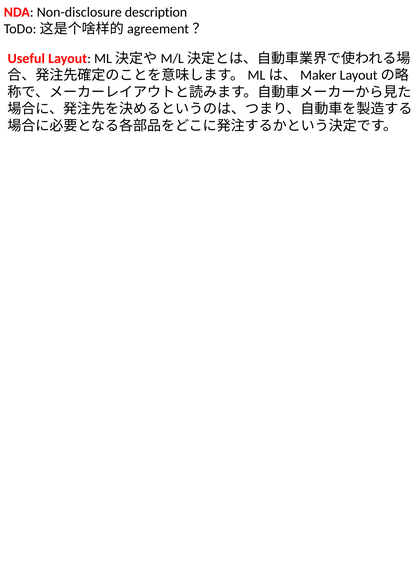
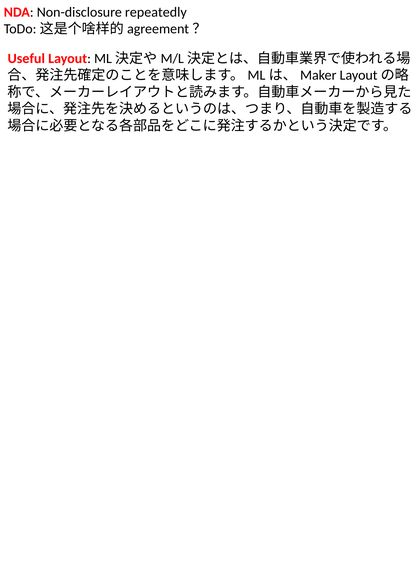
description: description -> repeatedly
